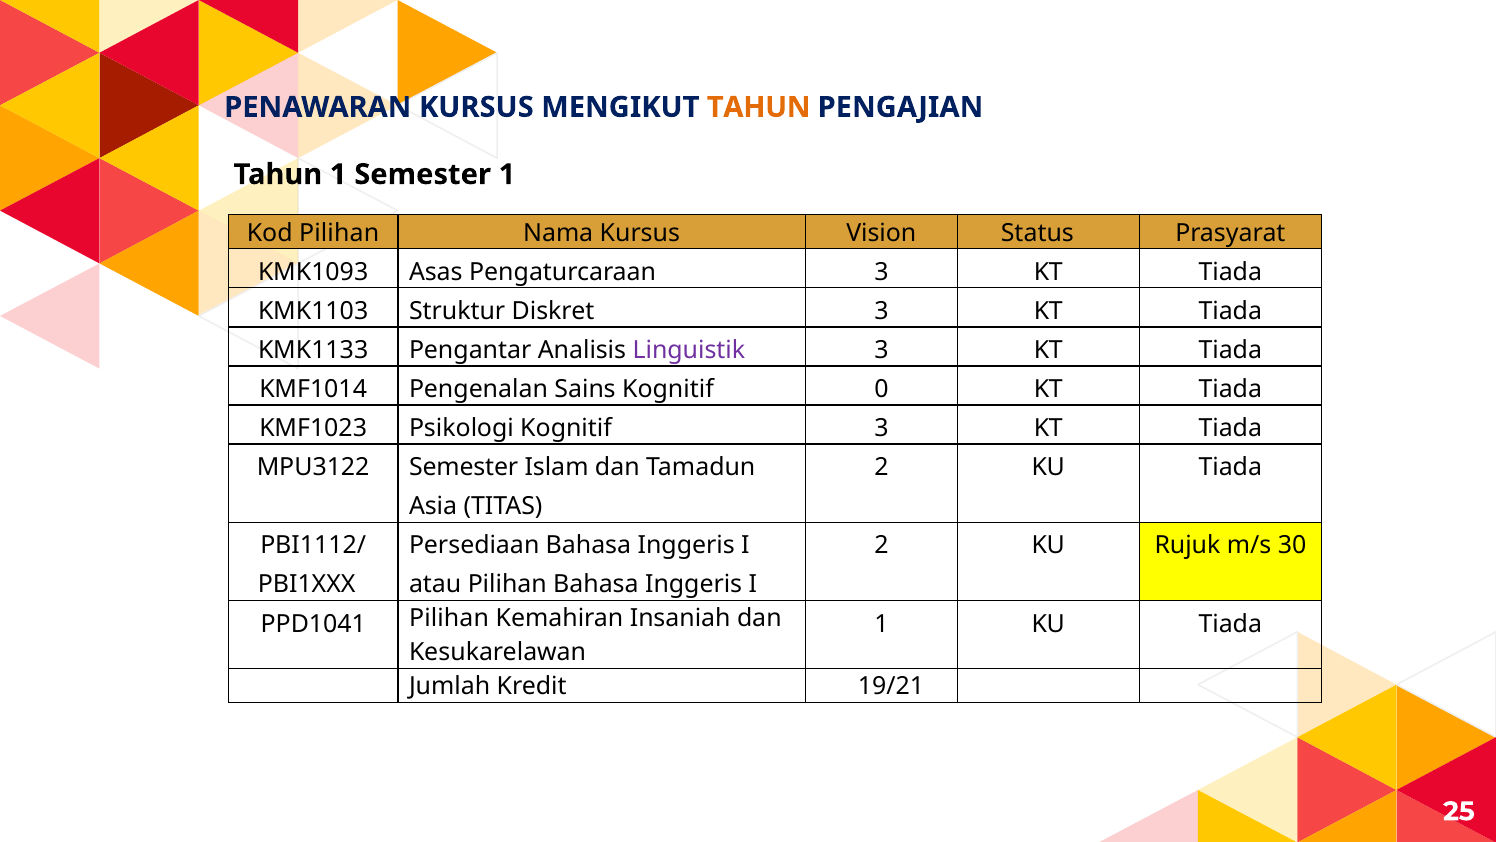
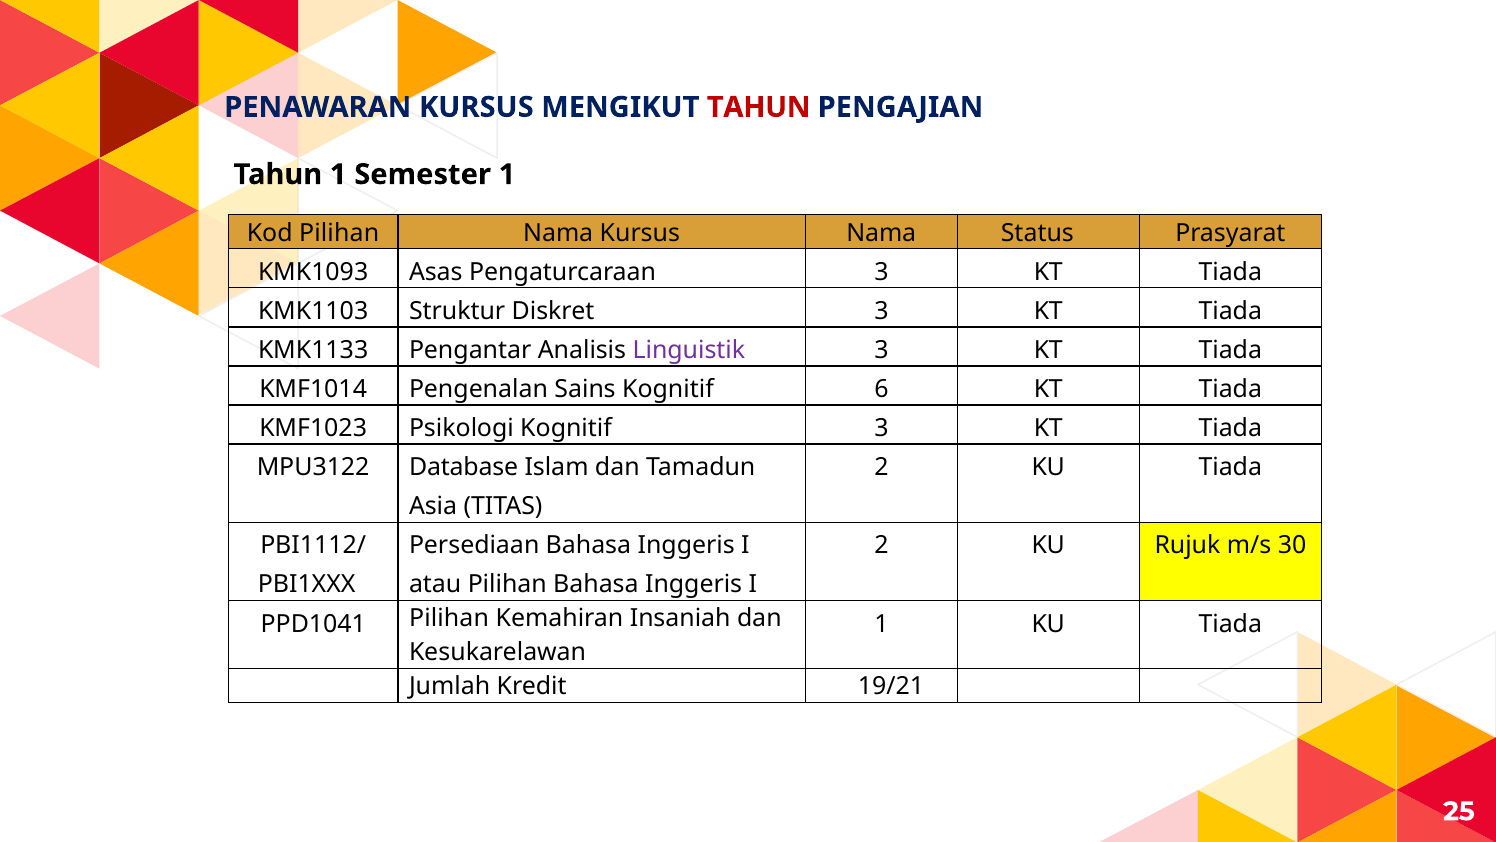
TAHUN at (759, 107) colour: orange -> red
Kursus Vision: Vision -> Nama
0: 0 -> 6
MPU3122 Semester: Semester -> Database
